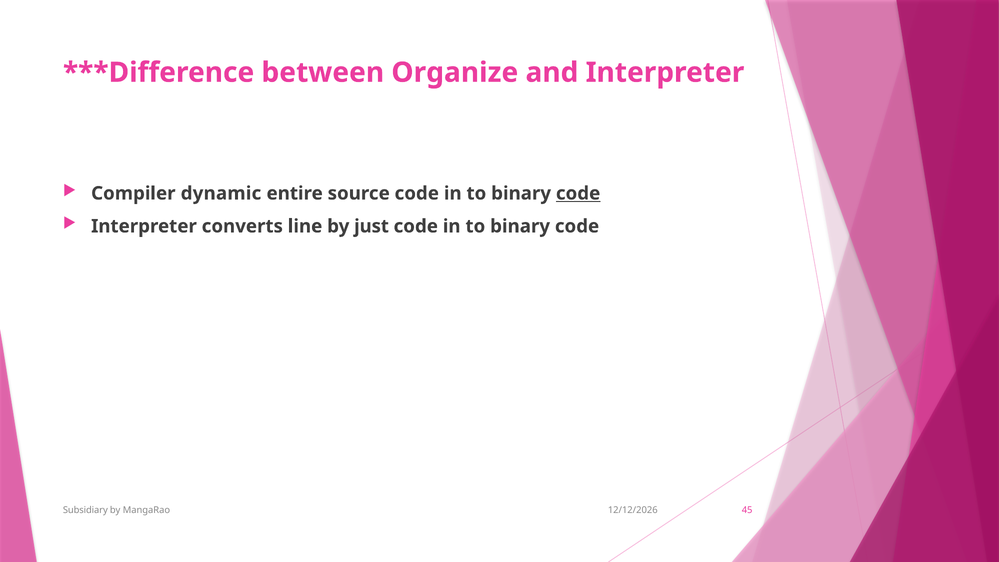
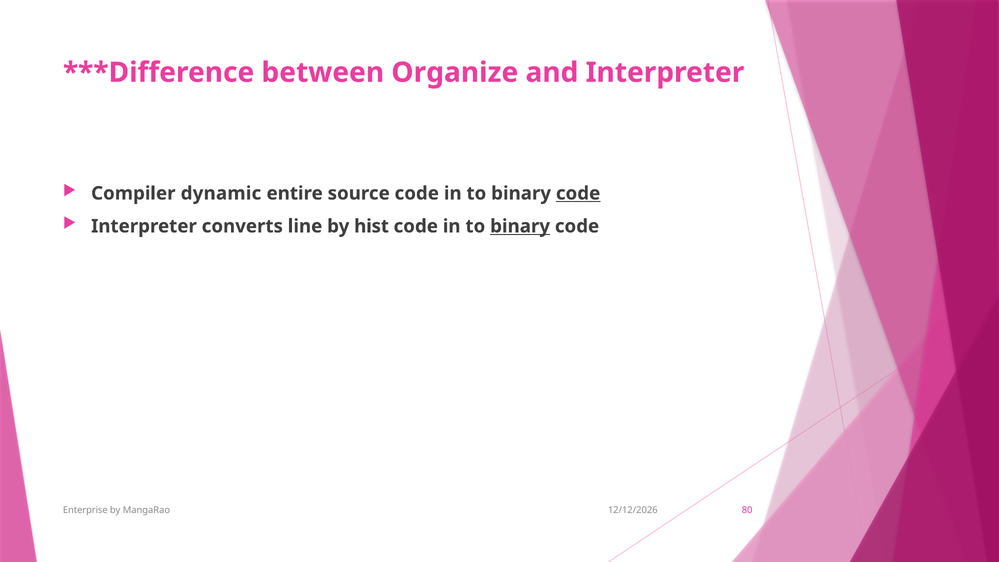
just: just -> hist
binary at (520, 226) underline: none -> present
Subsidiary: Subsidiary -> Enterprise
45: 45 -> 80
